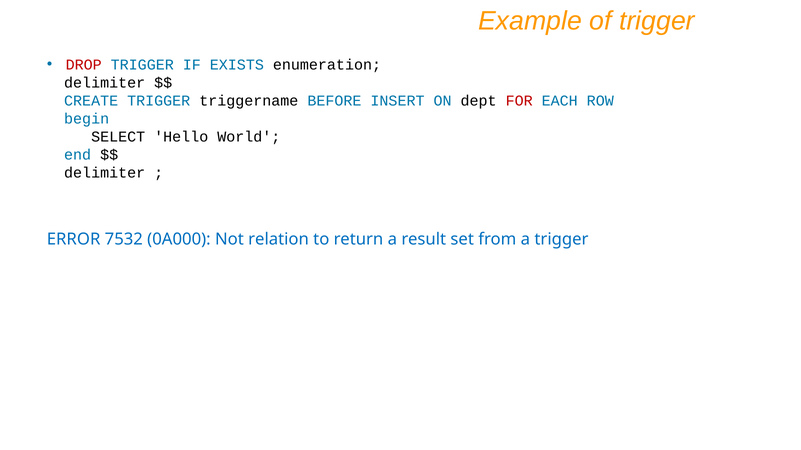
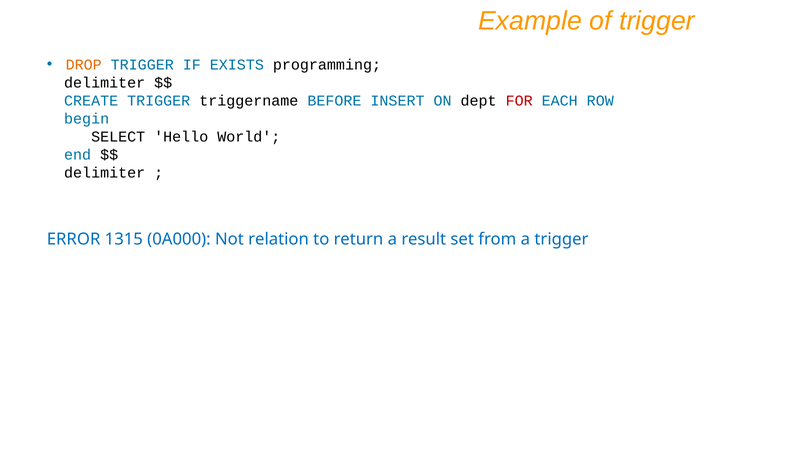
DROP colour: red -> orange
enumeration: enumeration -> programming
7532: 7532 -> 1315
